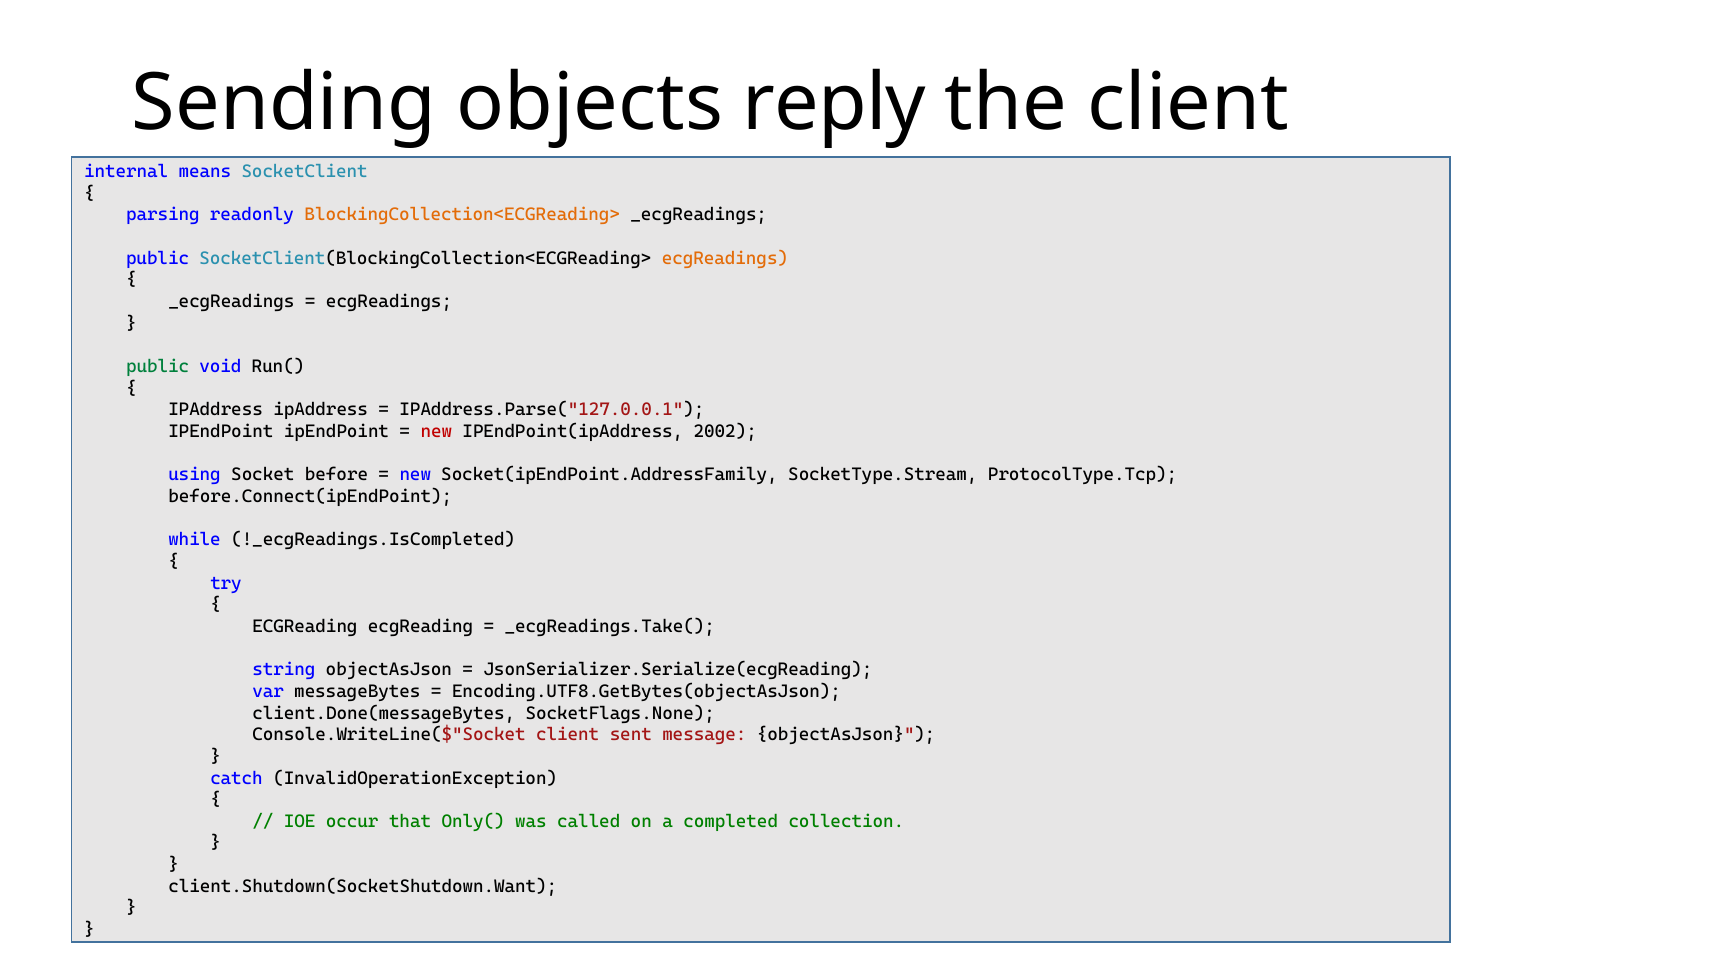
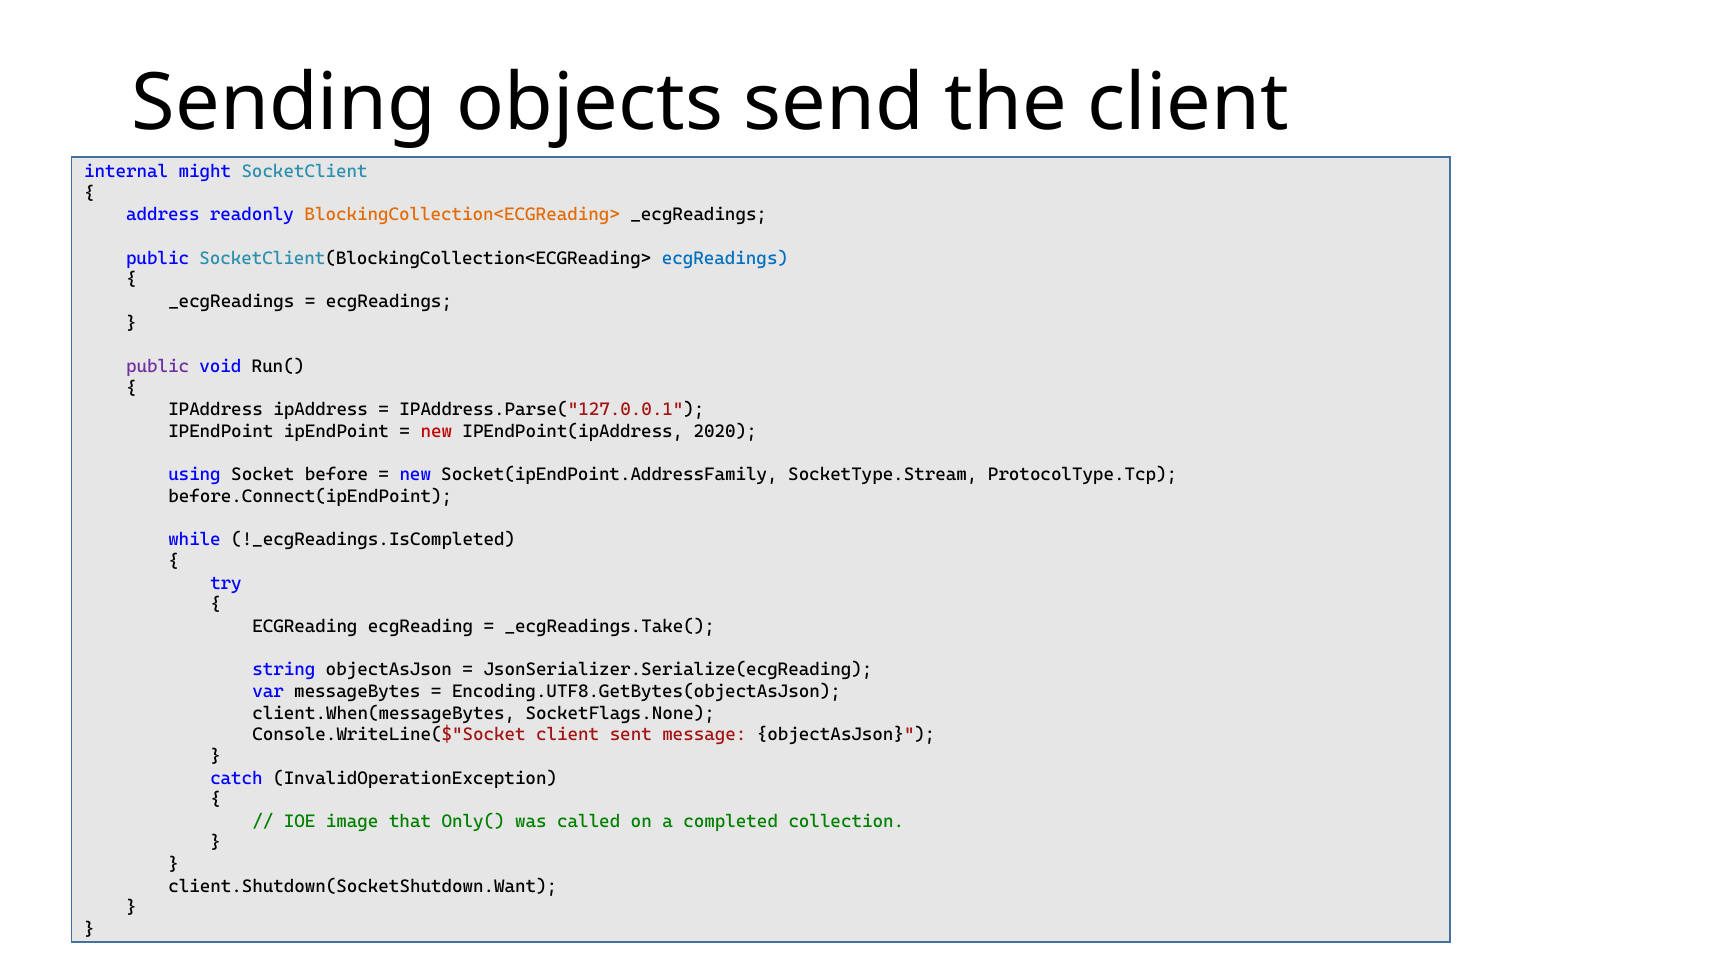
reply: reply -> send
means: means -> might
parsing: parsing -> address
ecgReadings at (725, 258) colour: orange -> blue
public at (158, 367) colour: green -> purple
2002: 2002 -> 2020
client.Done(messageBytes: client.Done(messageBytes -> client.When(messageBytes
occur: occur -> image
